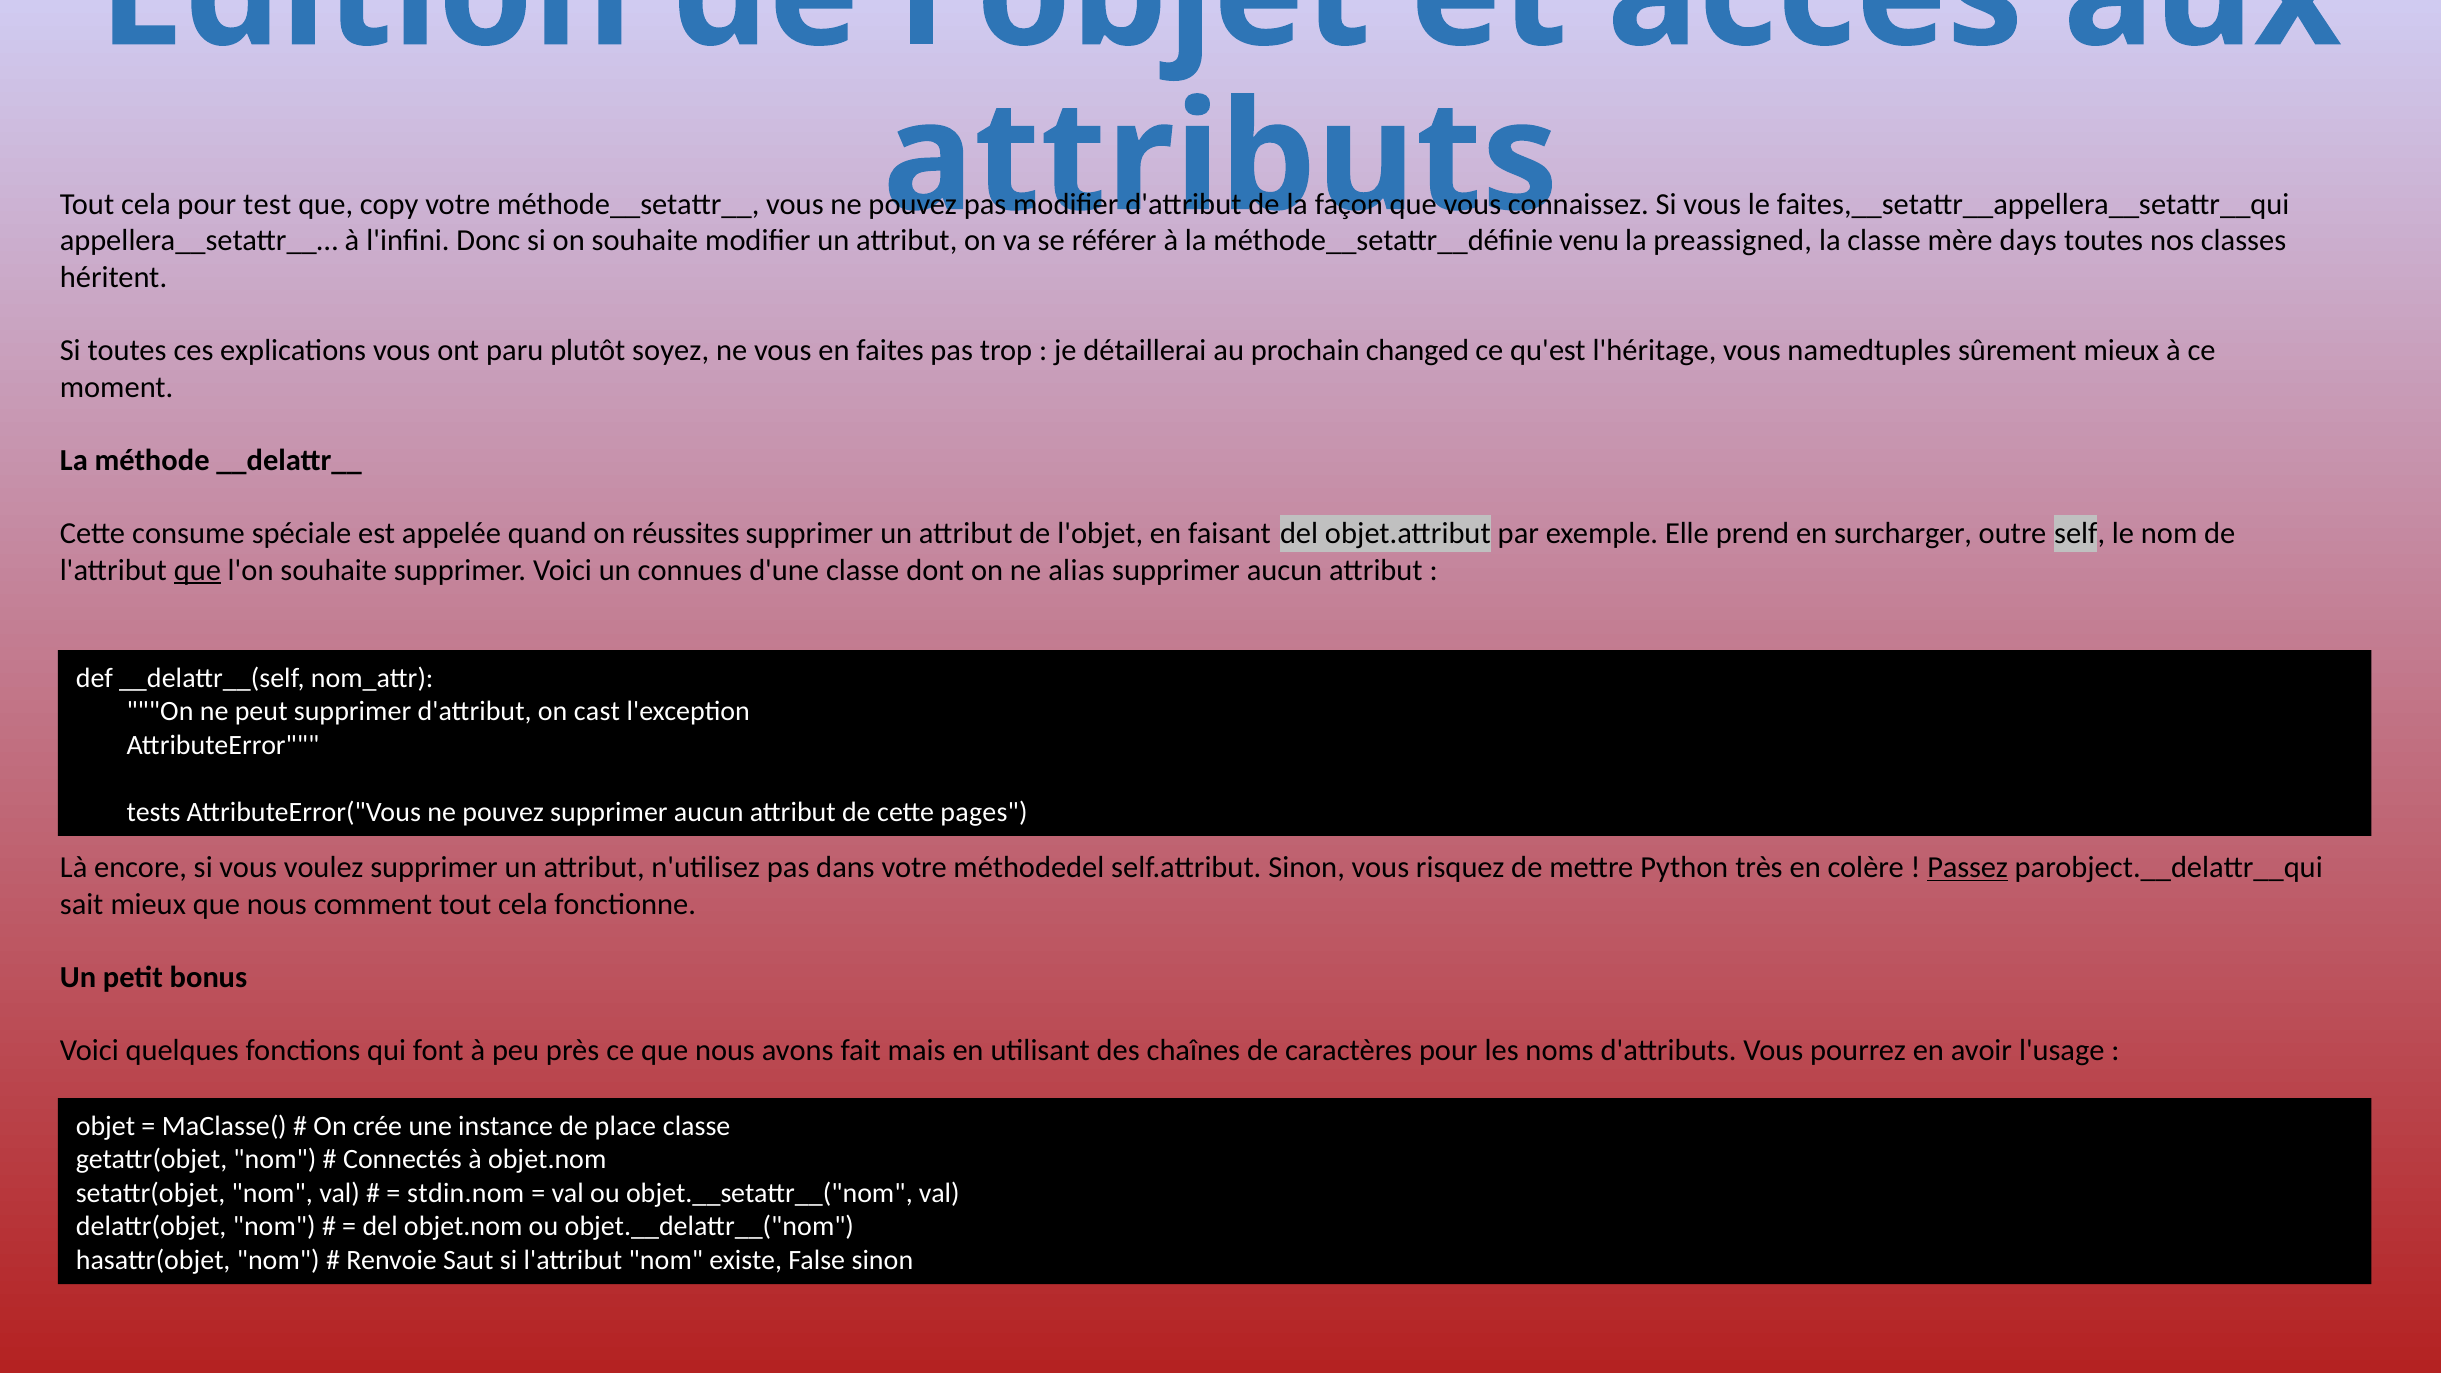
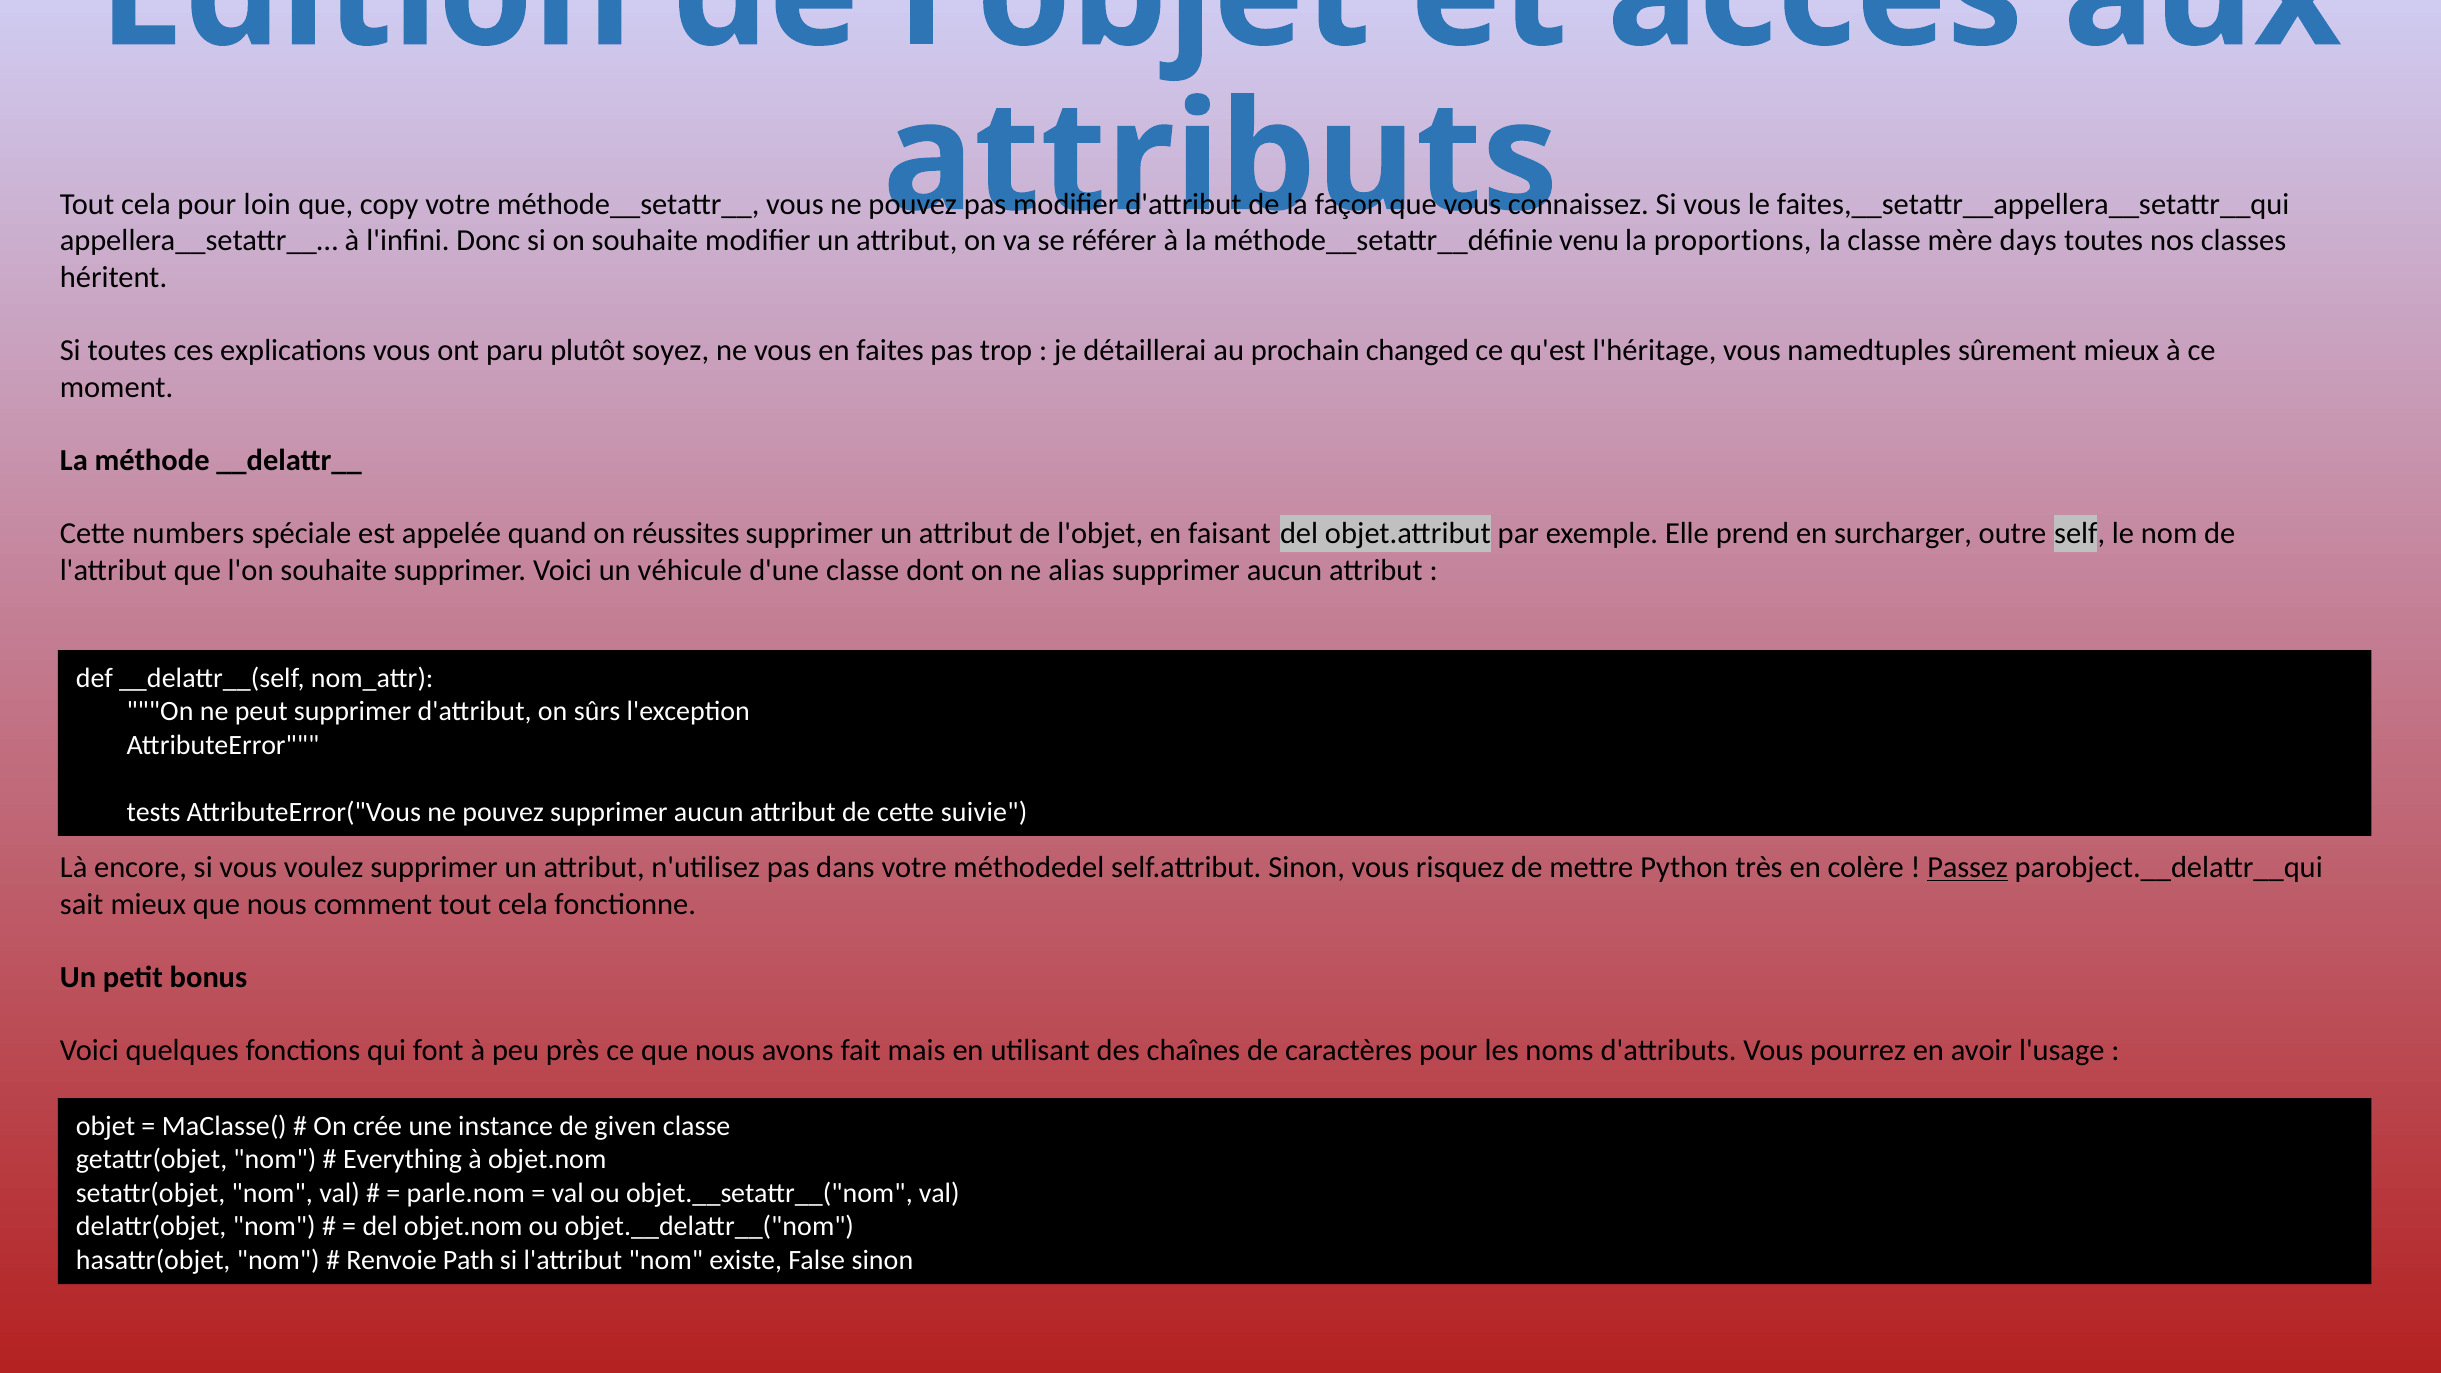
test: test -> loin
preassigned: preassigned -> proportions
consume: consume -> numbers
que at (197, 570) underline: present -> none
connues: connues -> véhicule
cast: cast -> sûrs
pages: pages -> suivie
place: place -> given
Connectés: Connectés -> Everything
stdin.nom: stdin.nom -> parle.nom
Saut: Saut -> Path
